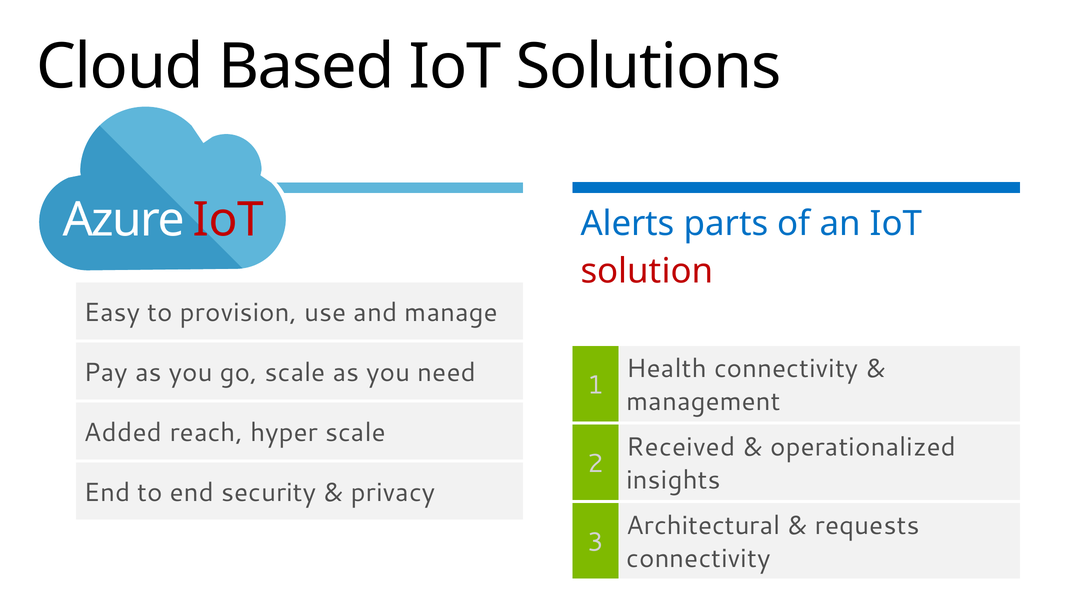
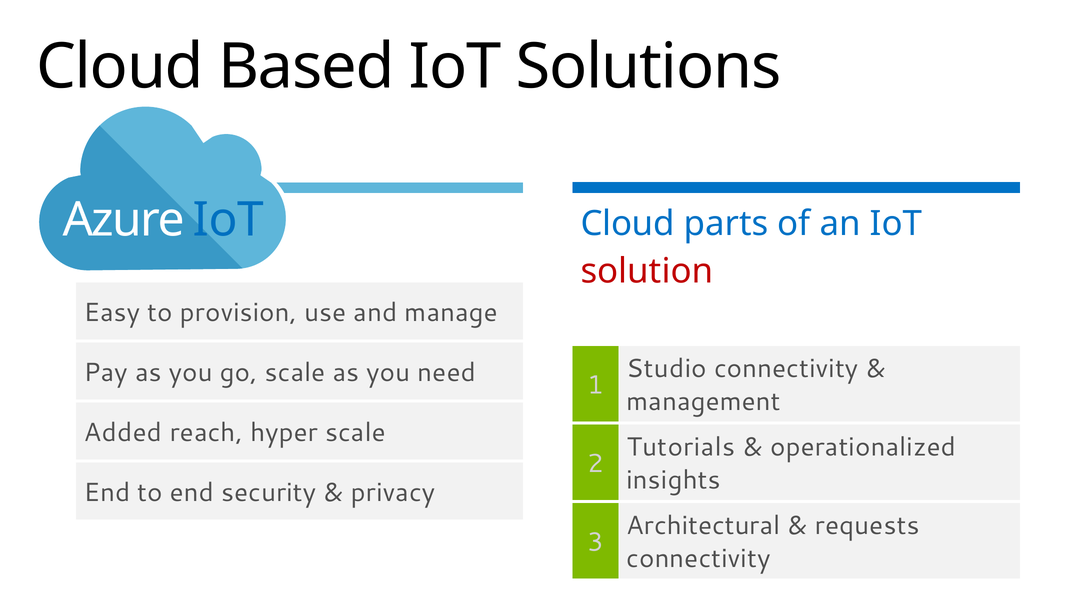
IoT at (228, 220) colour: red -> blue
Alerts at (628, 224): Alerts -> Cloud
Health: Health -> Studio
Received: Received -> Tutorials
